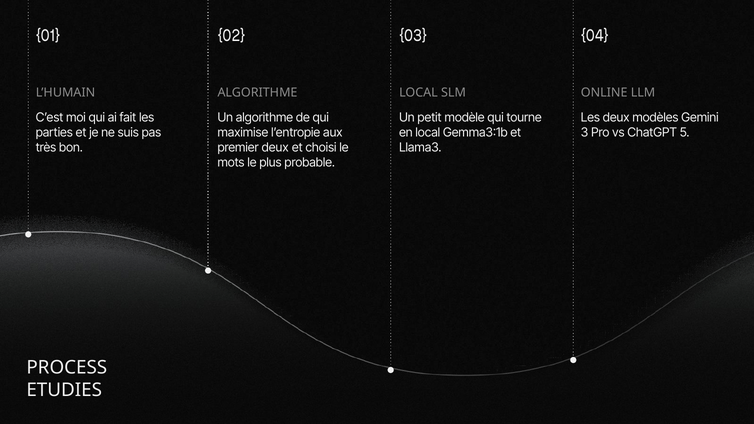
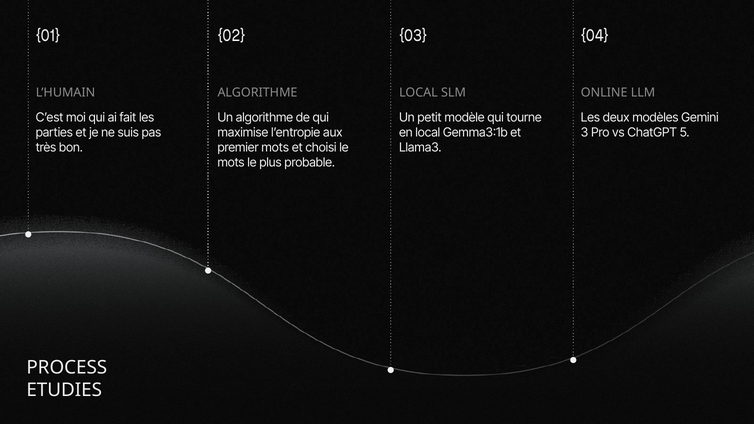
premier deux: deux -> mots
